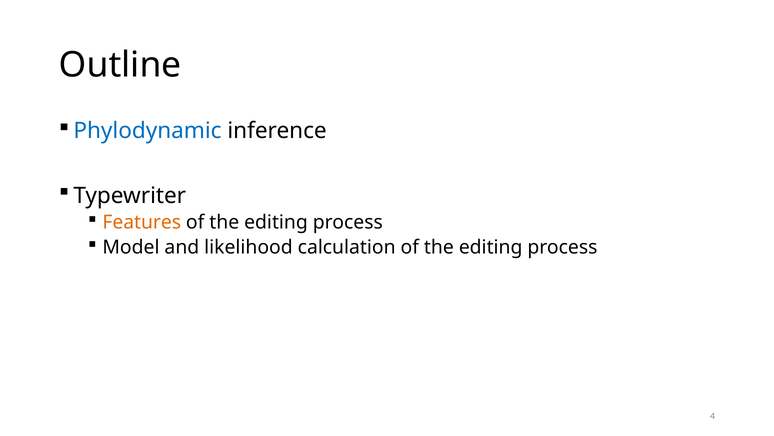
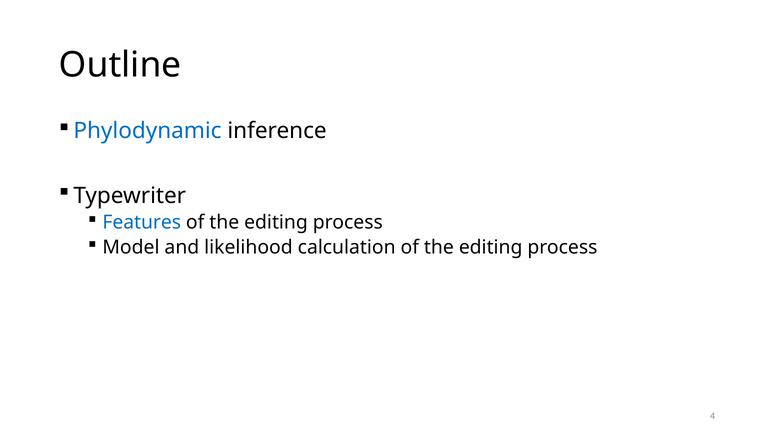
Features colour: orange -> blue
